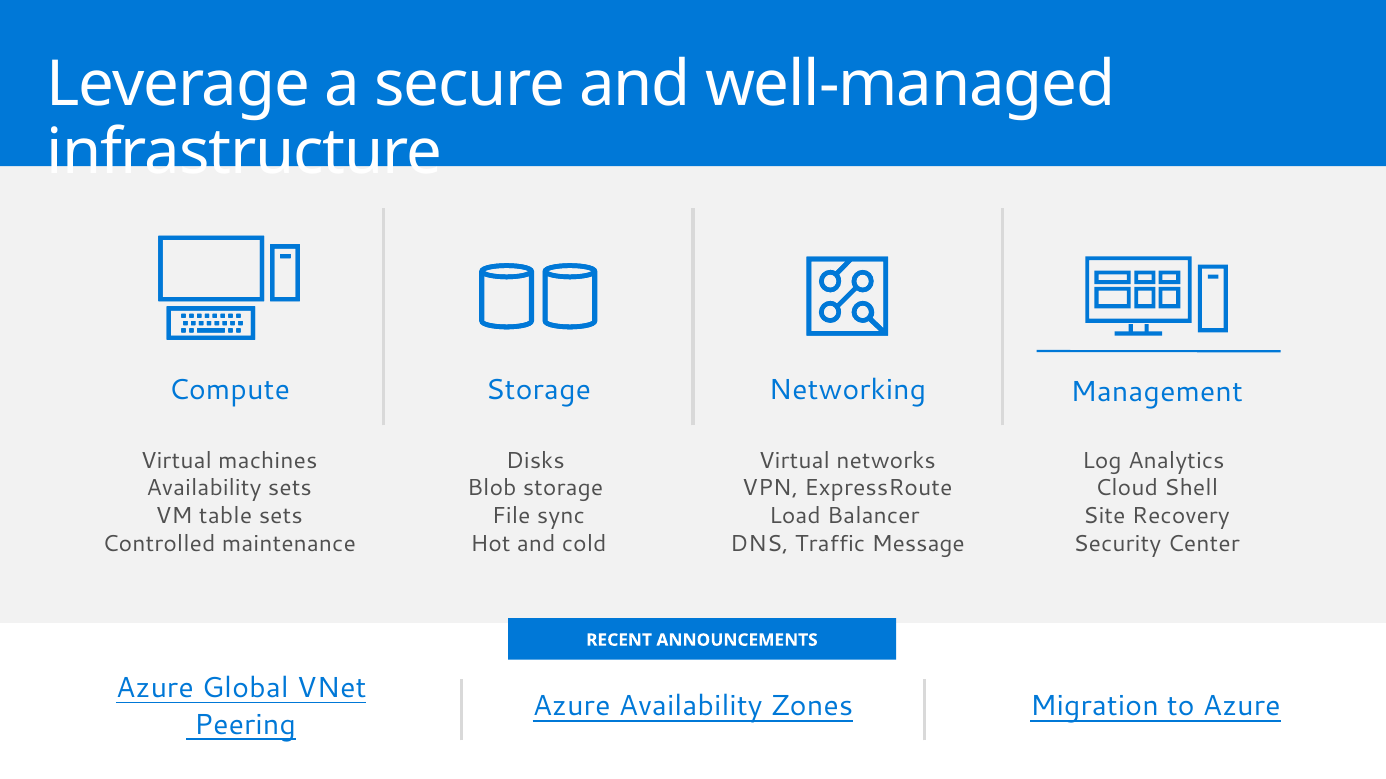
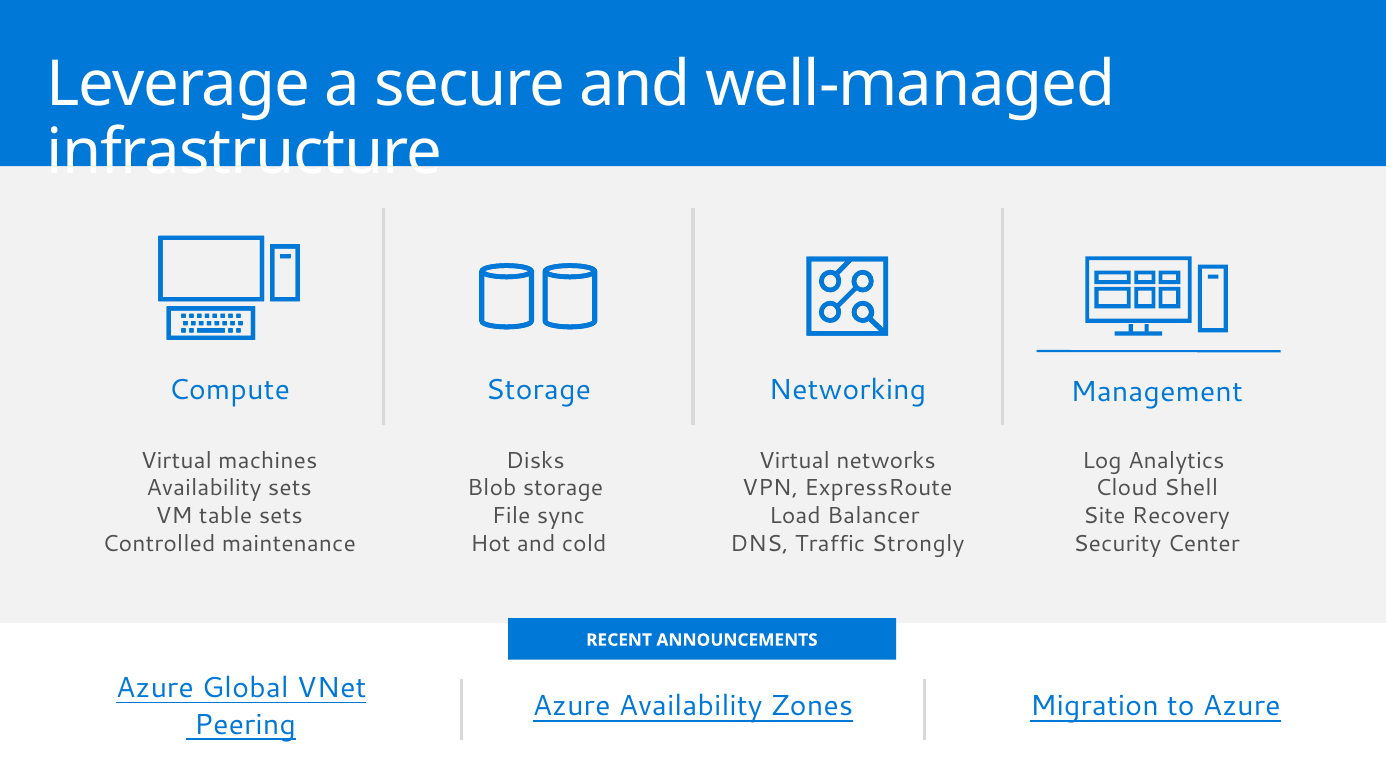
Message: Message -> Strongly
